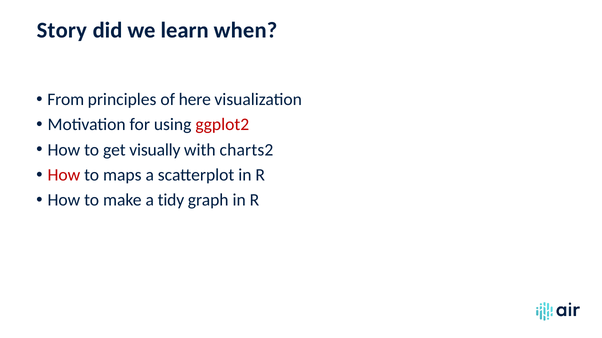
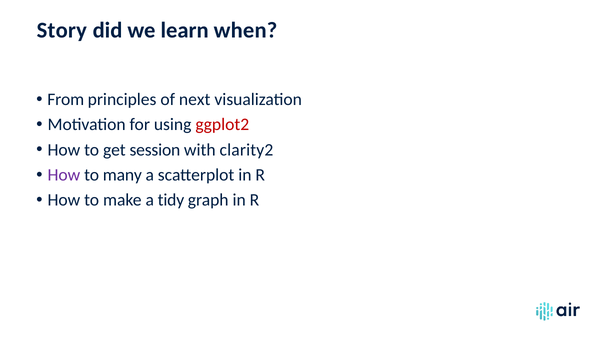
here: here -> next
visually: visually -> session
charts2: charts2 -> clarity2
How at (64, 175) colour: red -> purple
maps: maps -> many
